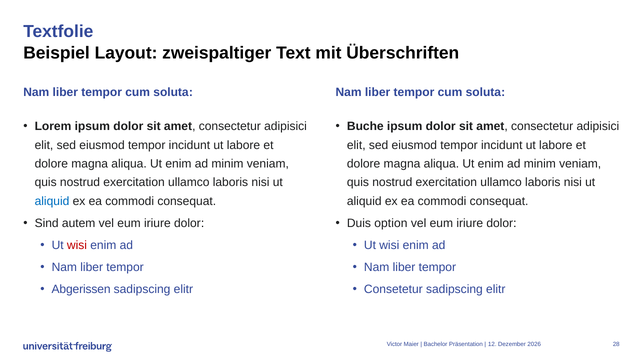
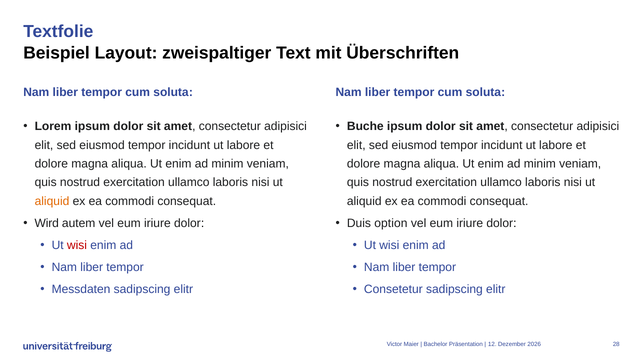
aliquid at (52, 201) colour: blue -> orange
Sind: Sind -> Wird
Abgerissen: Abgerissen -> Messdaten
